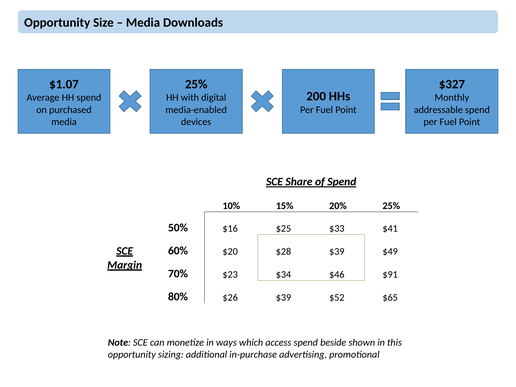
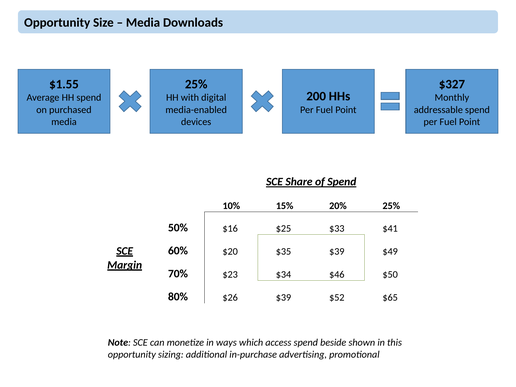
$1.07: $1.07 -> $1.55
$28: $28 -> $35
$91: $91 -> $50
